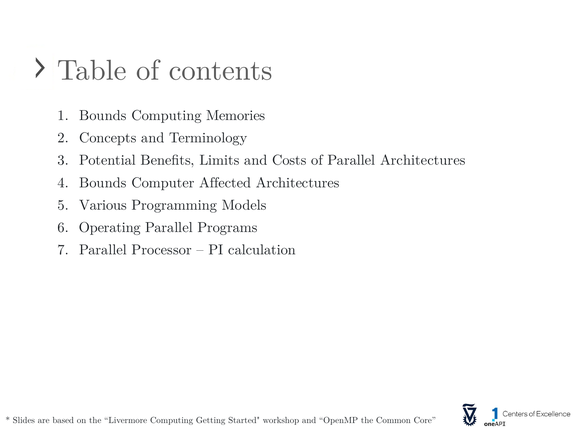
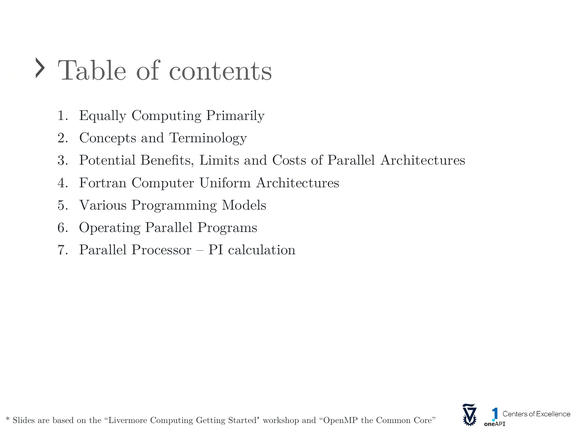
Bounds at (103, 115): Bounds -> Equally
Memories: Memories -> Primarily
Bounds at (103, 182): Bounds -> Fortran
Affected: Affected -> Uniform
